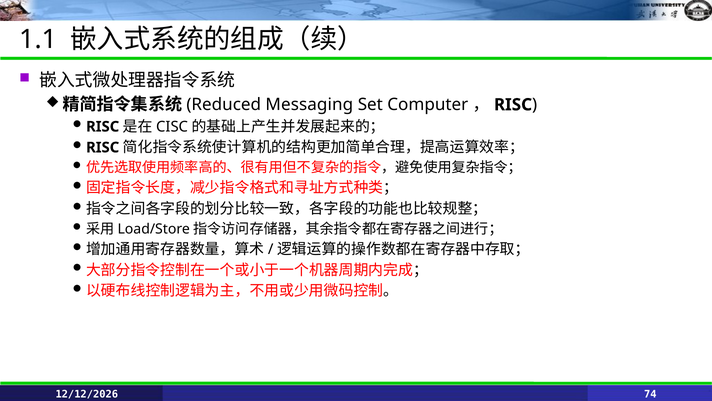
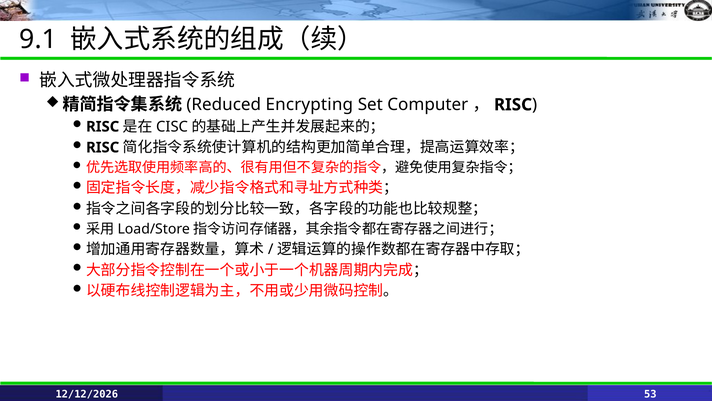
1.1: 1.1 -> 9.1
Messaging: Messaging -> Encrypting
74: 74 -> 53
